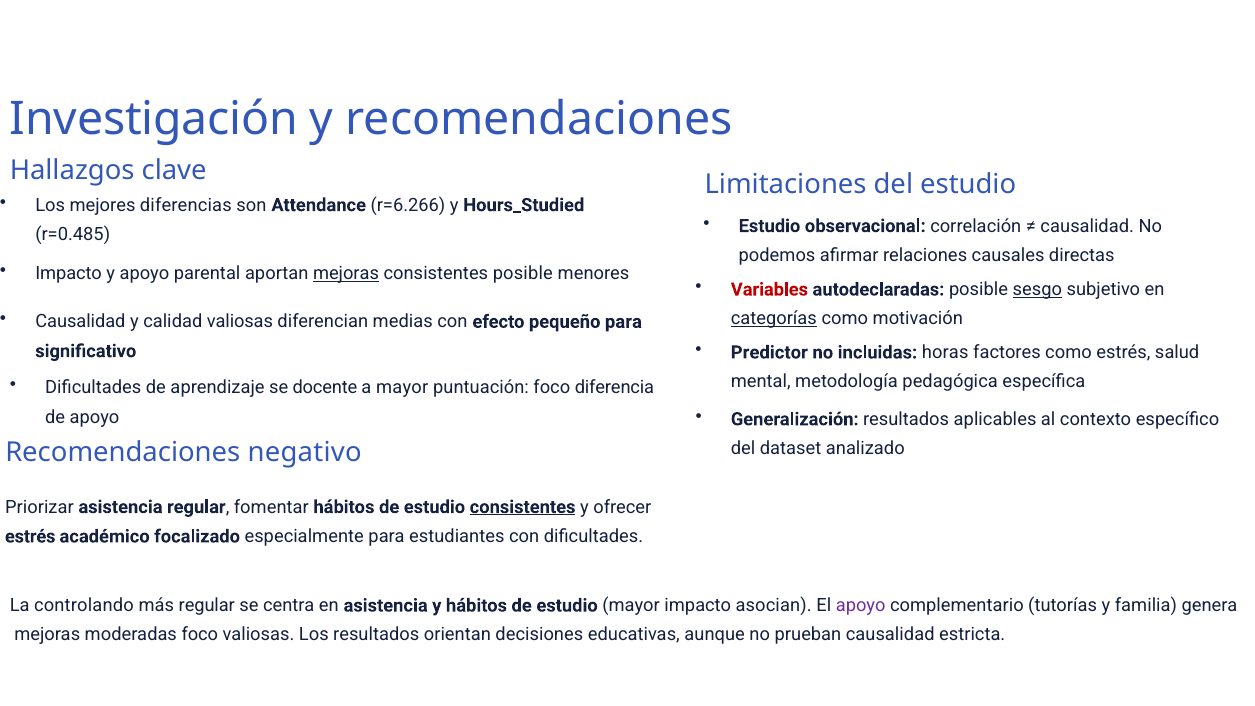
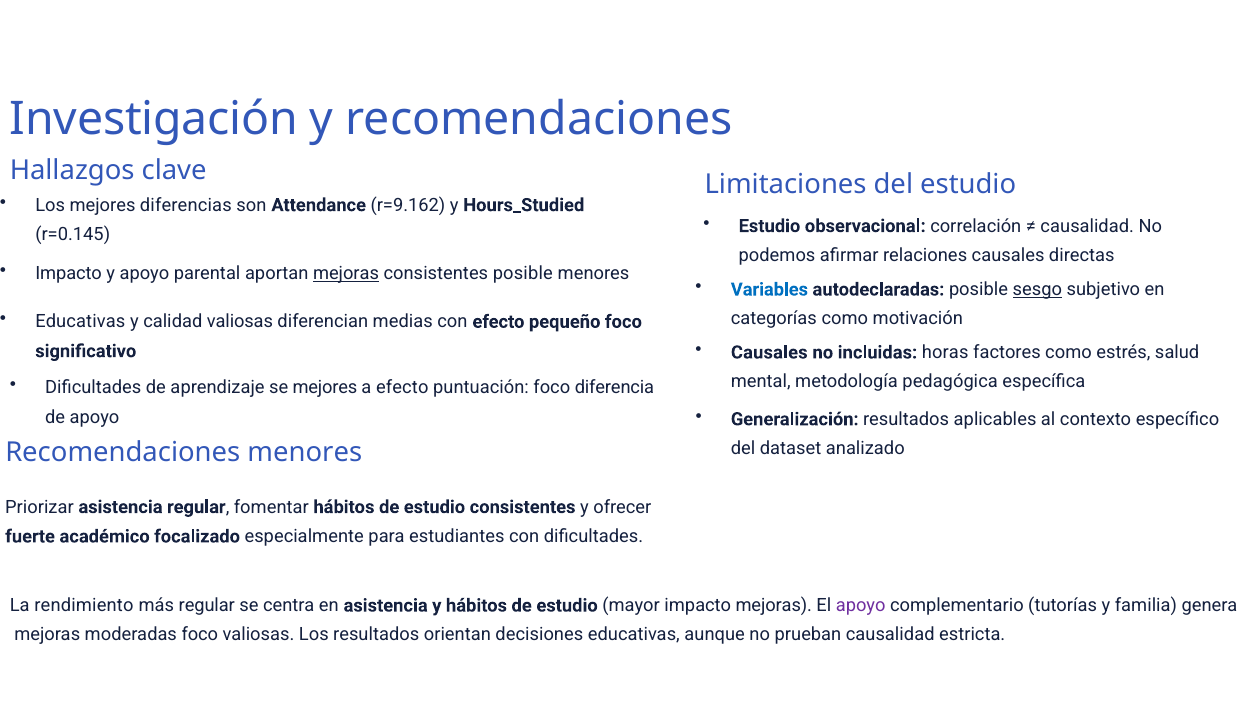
r=6.266: r=6.266 -> r=9.162
r=0.485: r=0.485 -> r=0.145
Variables colour: red -> blue
categorías underline: present -> none
Causalidad at (80, 322): Causalidad -> Educativas
pequeño para: para -> foco
Predictor at (769, 352): Predictor -> Causales
se docente: docente -> mejores
a mayor: mayor -> efecto
Recomendaciones negativo: negativo -> menores
consistentes at (523, 507) underline: present -> none
estrés at (30, 536): estrés -> fuerte
controlando: controlando -> rendimiento
impacto asocian: asocian -> mejoras
